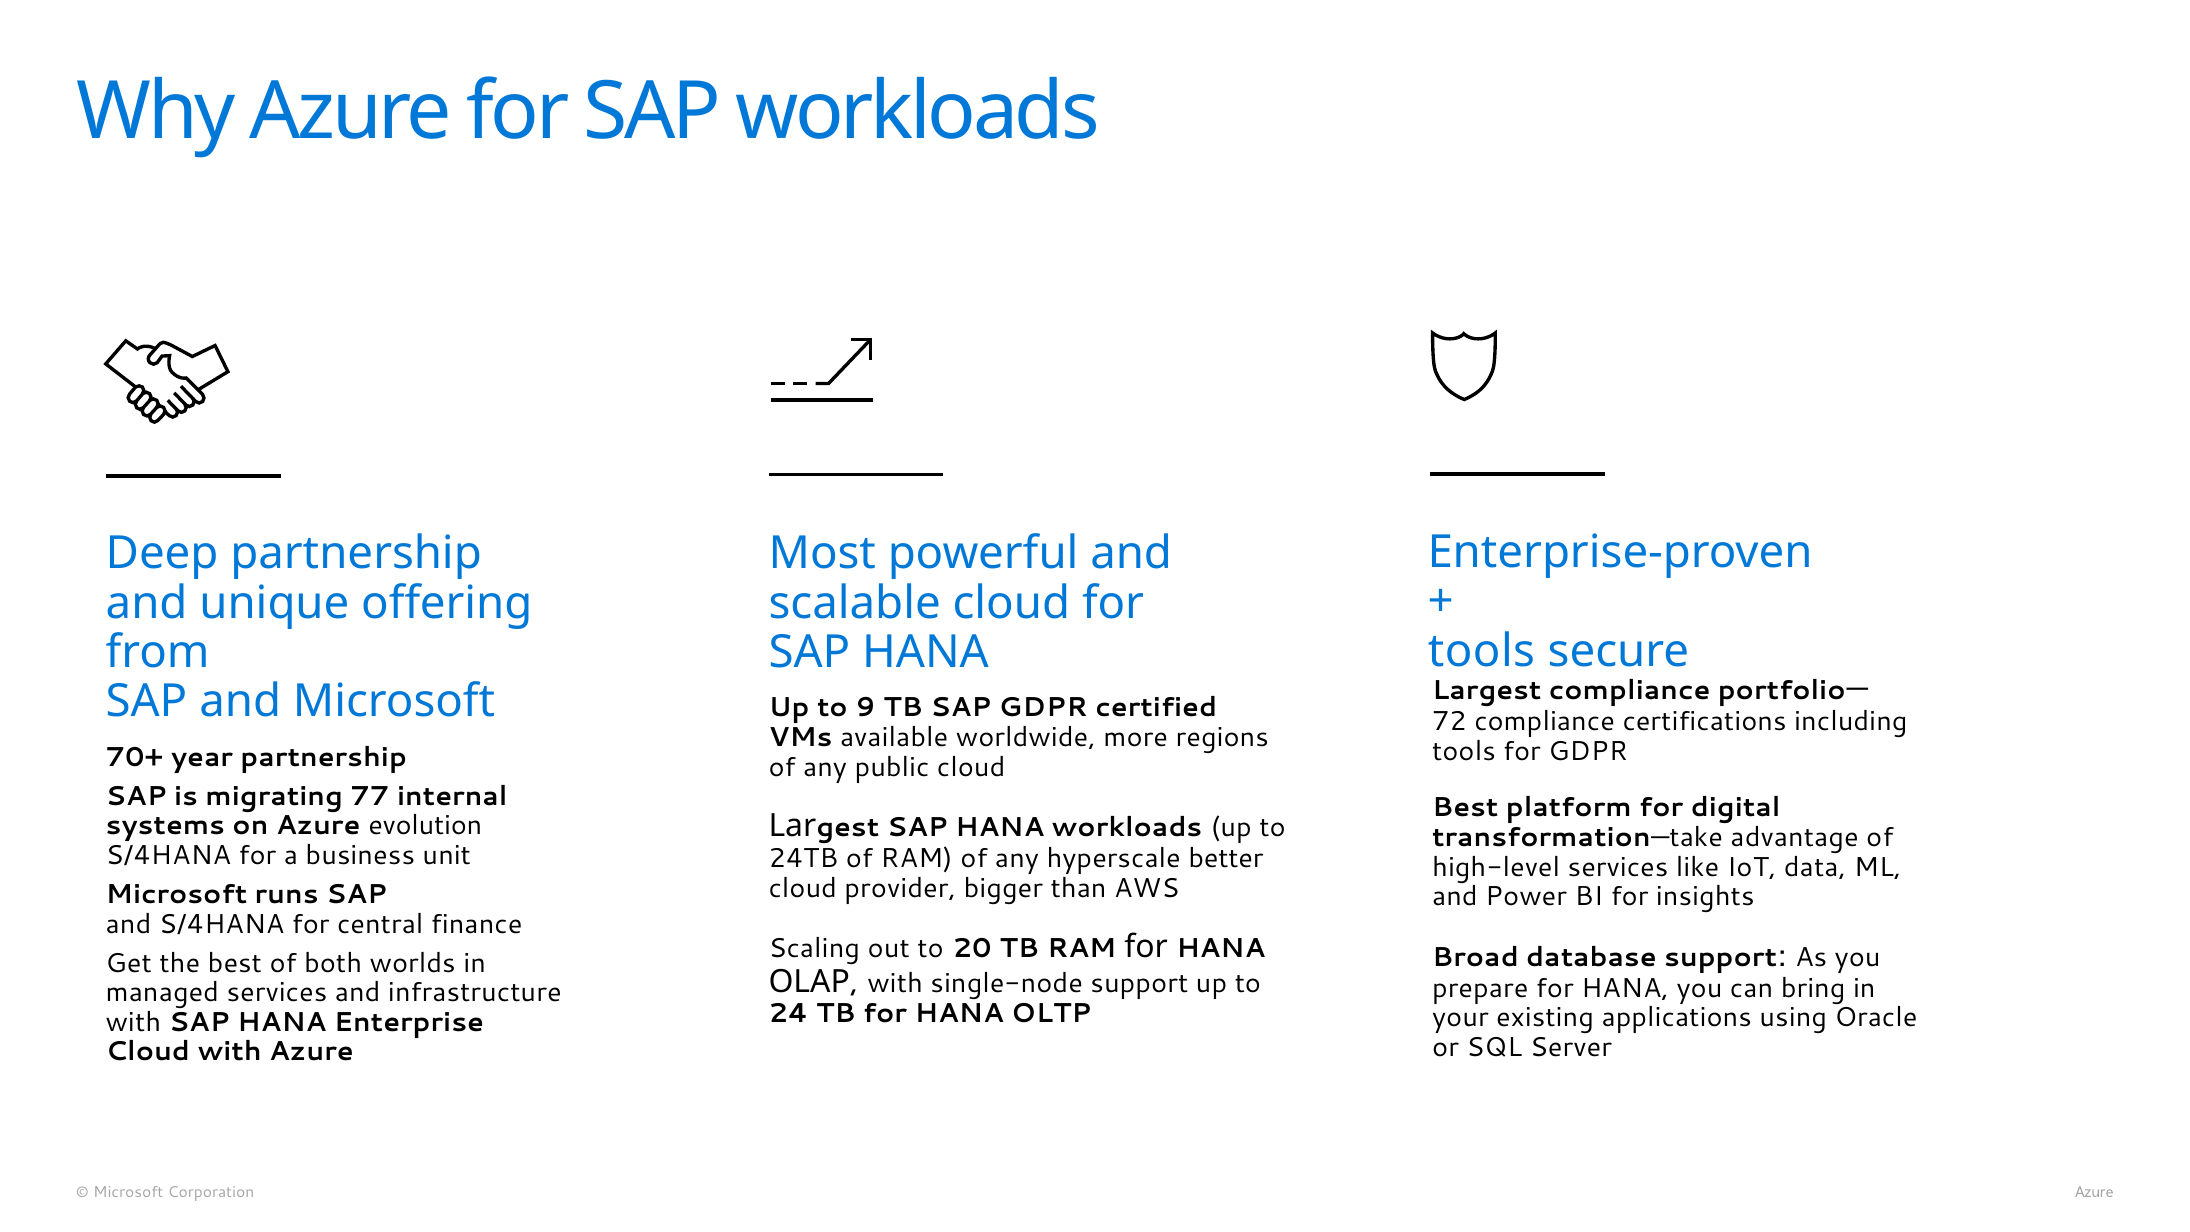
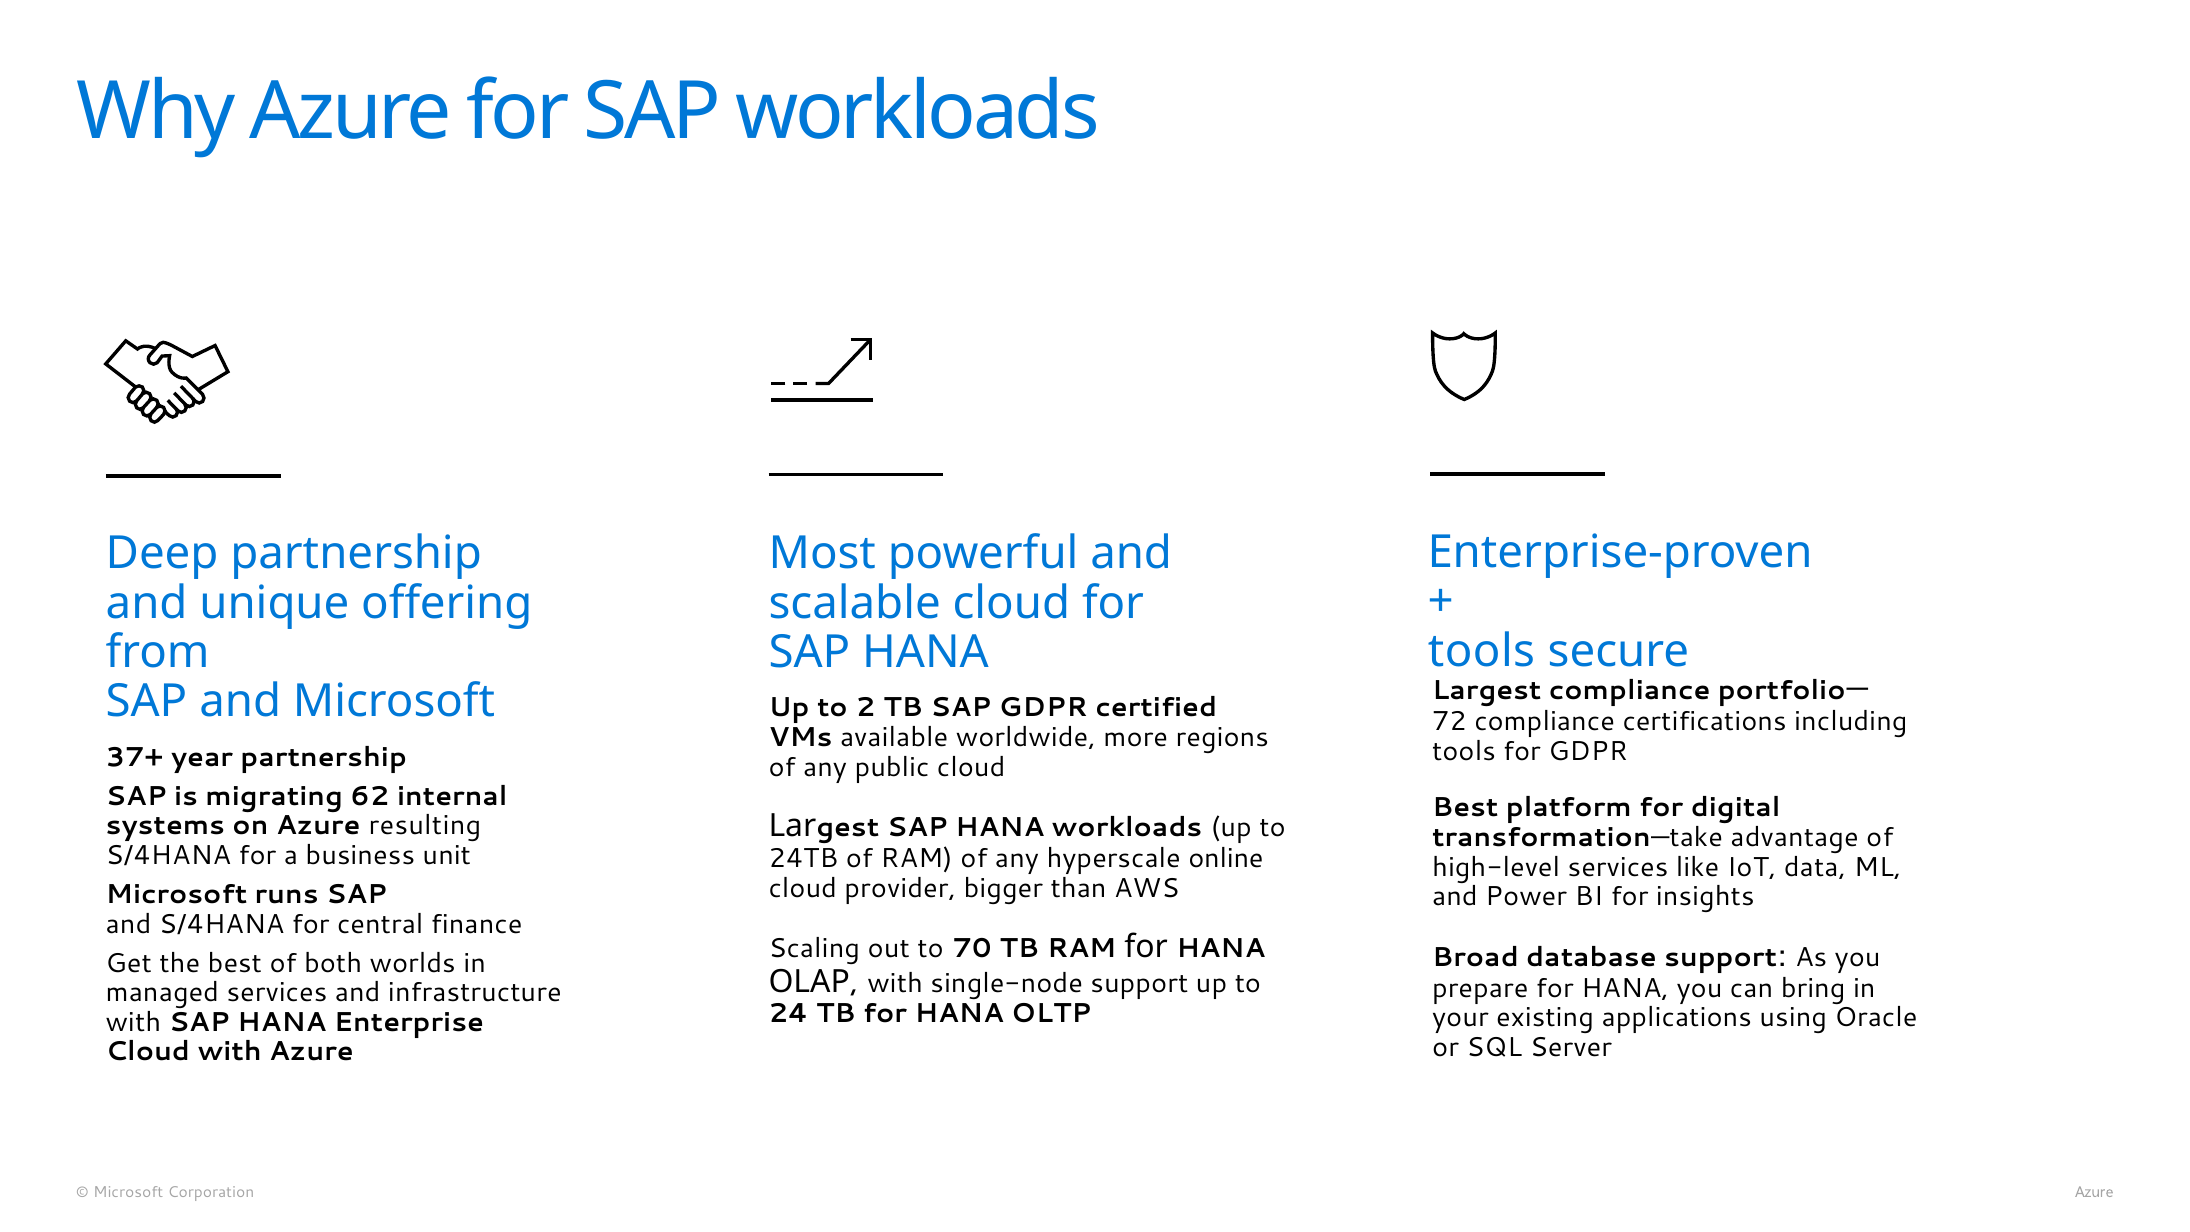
9: 9 -> 2
70+: 70+ -> 37+
77: 77 -> 62
evolution: evolution -> resulting
better: better -> online
20: 20 -> 70
